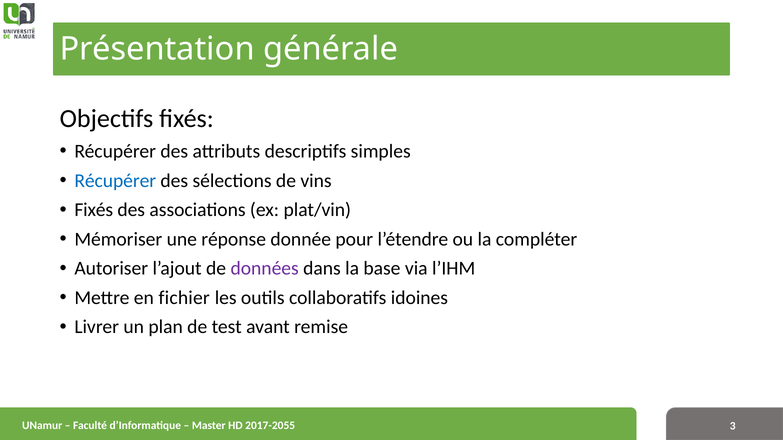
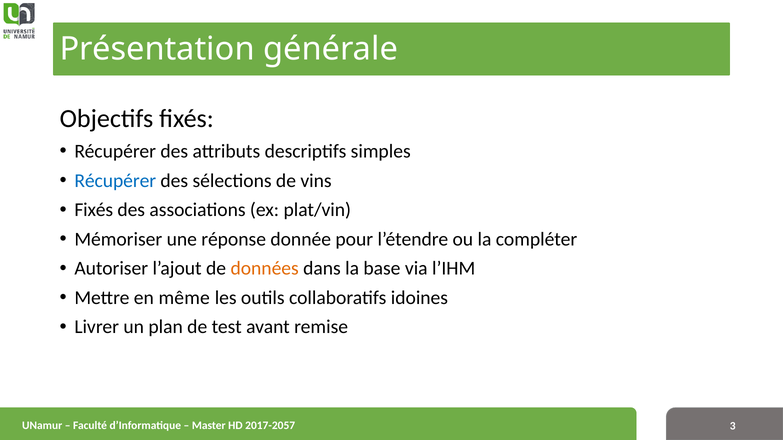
données colour: purple -> orange
fichier: fichier -> même
2017-2055: 2017-2055 -> 2017-2057
